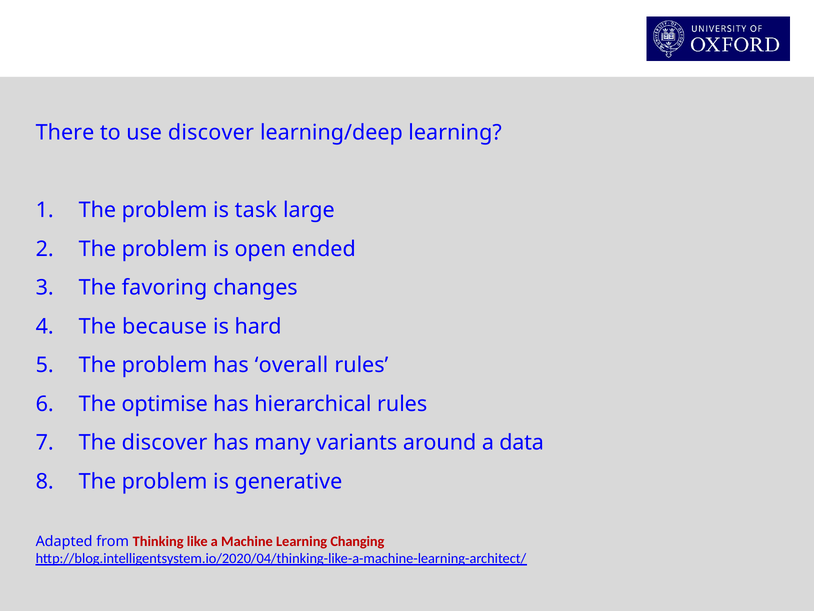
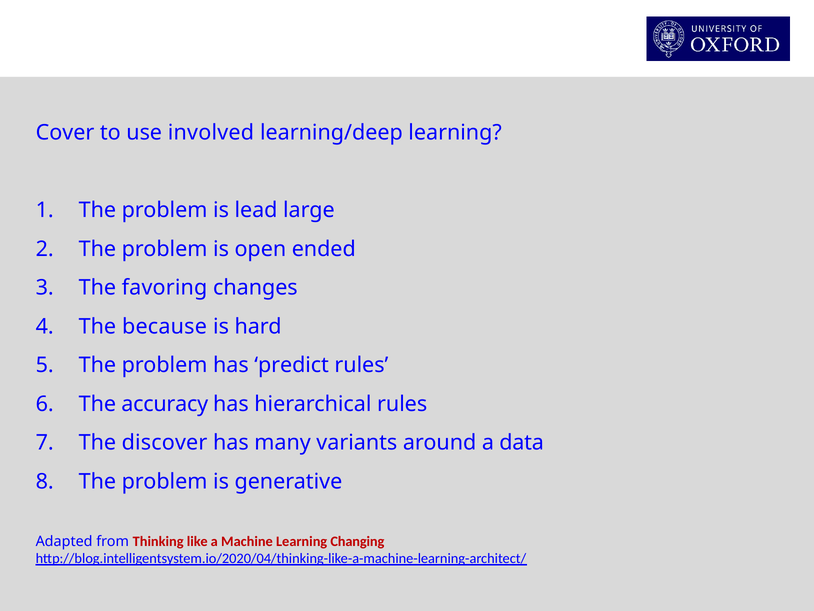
There: There -> Cover
use discover: discover -> involved
task: task -> lead
overall: overall -> predict
optimise: optimise -> accuracy
